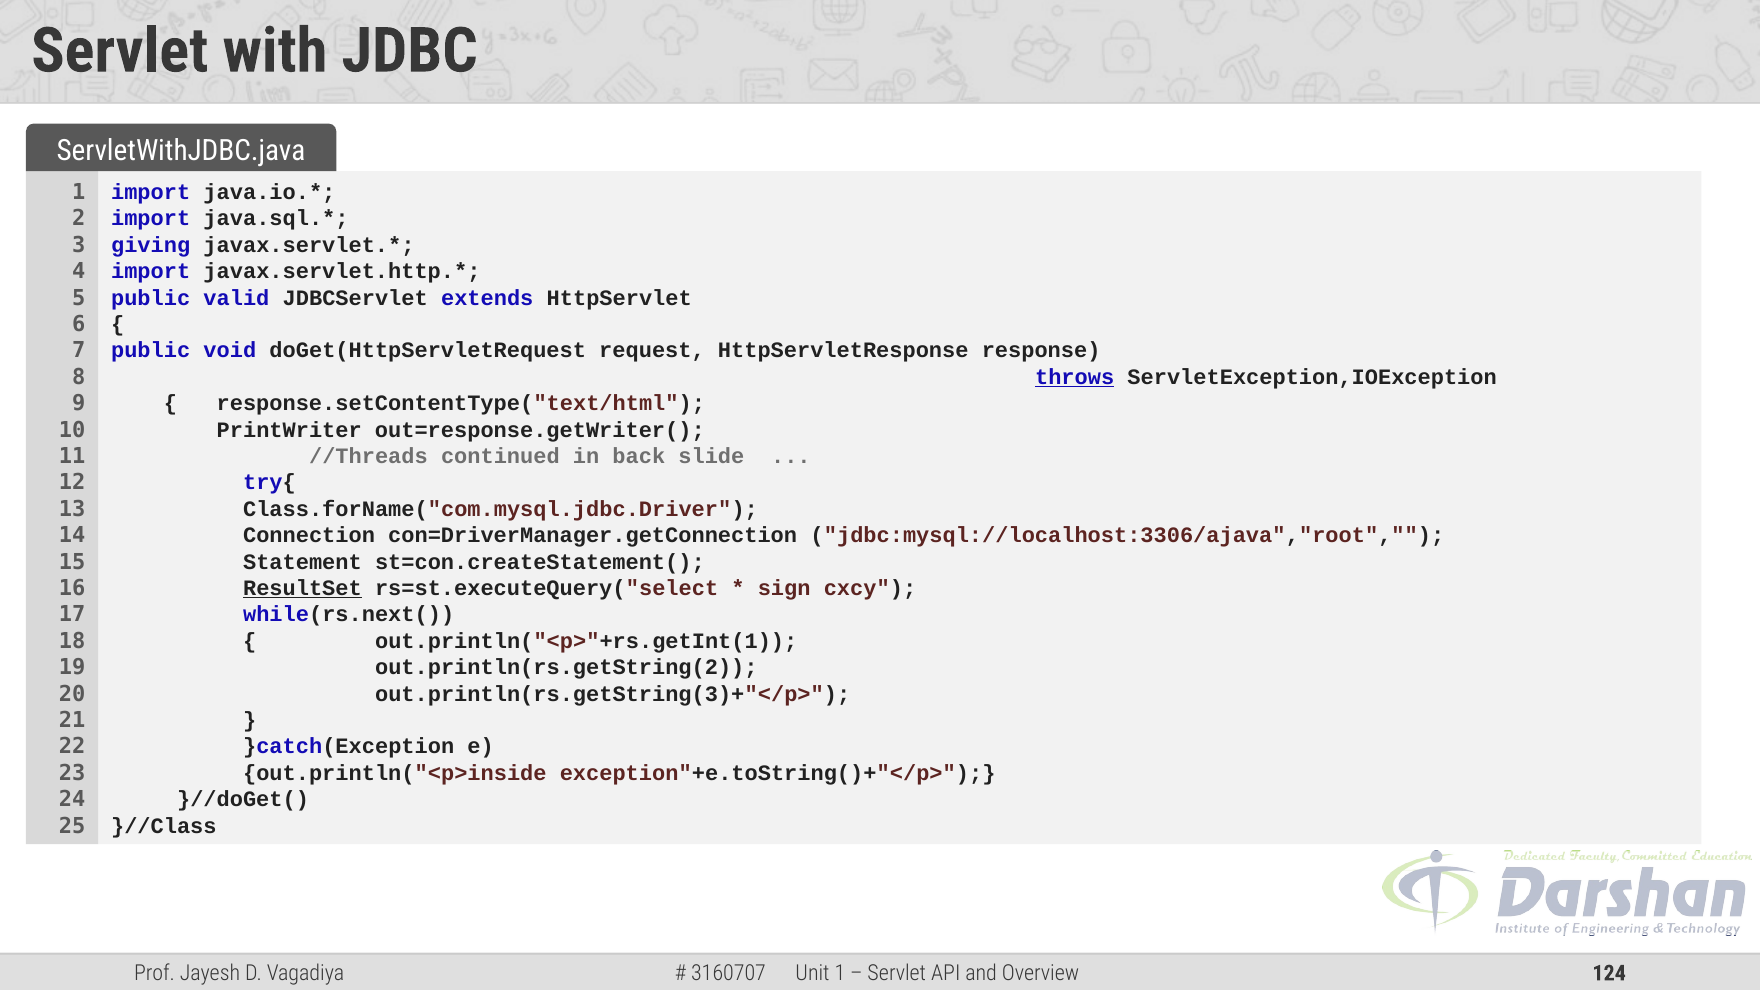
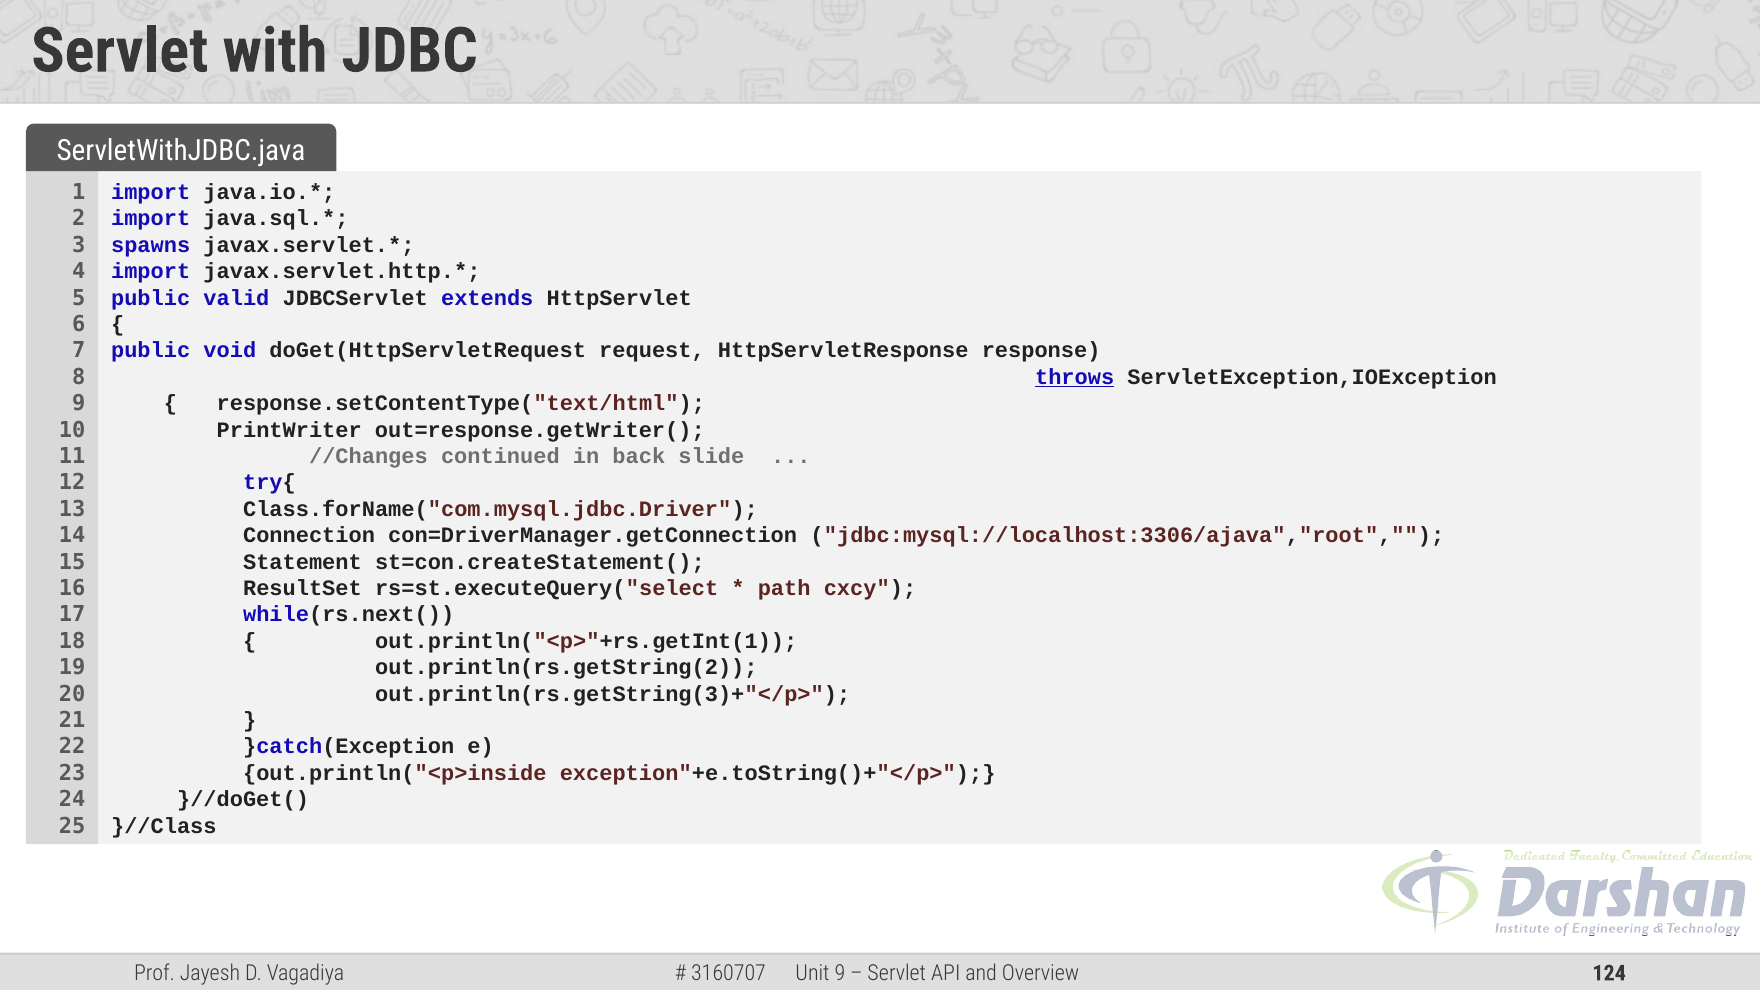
giving: giving -> spawns
//Threads: //Threads -> //Changes
ResultSet underline: present -> none
sign: sign -> path
1 at (840, 973): 1 -> 9
